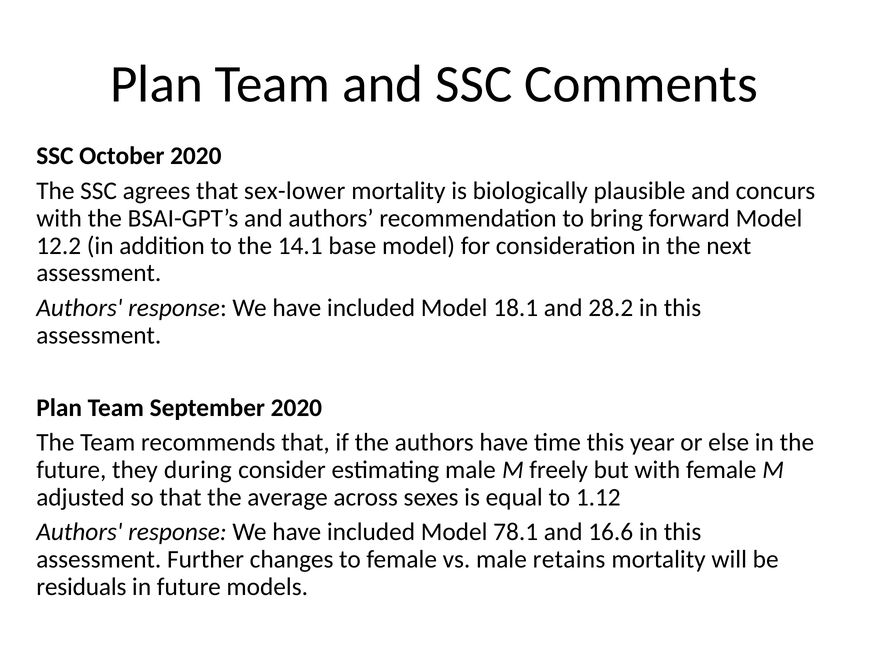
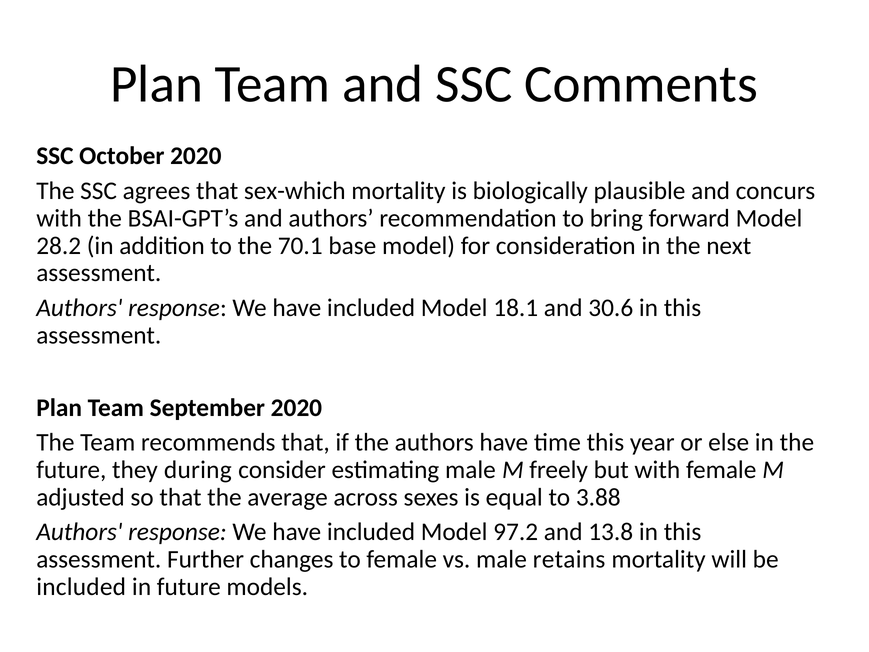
sex-lower: sex-lower -> sex-which
12.2: 12.2 -> 28.2
14.1: 14.1 -> 70.1
28.2: 28.2 -> 30.6
1.12: 1.12 -> 3.88
78.1: 78.1 -> 97.2
16.6: 16.6 -> 13.8
residuals at (81, 587): residuals -> included
